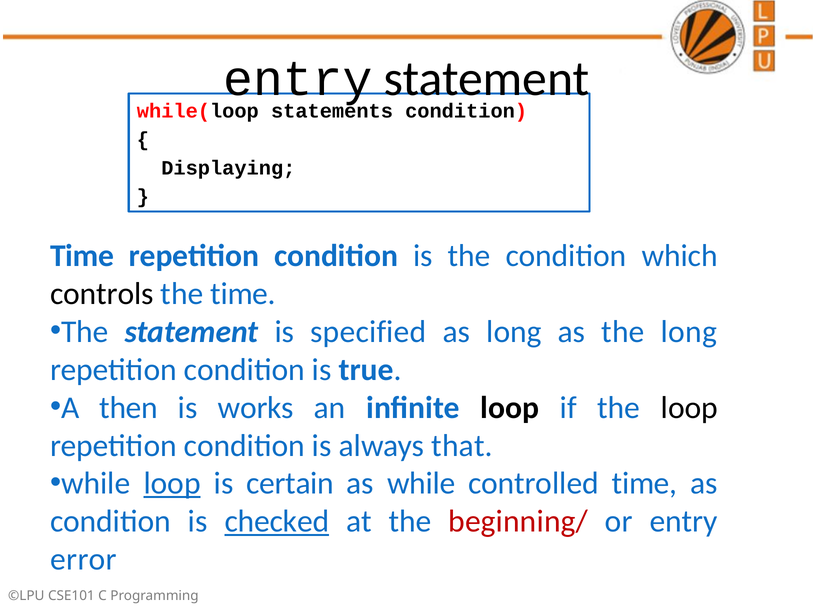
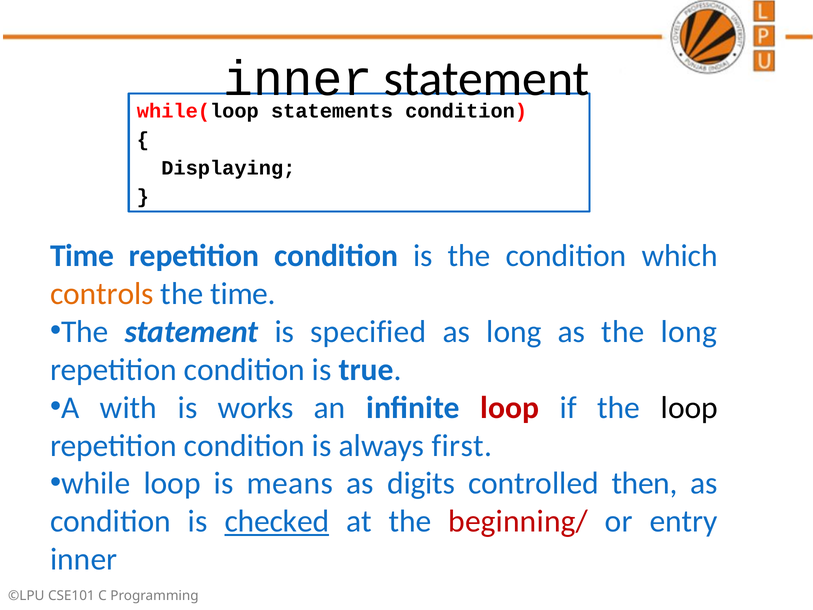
entry at (298, 79): entry -> inner
controls colour: black -> orange
then: then -> with
loop at (510, 407) colour: black -> red
that: that -> first
loop at (172, 483) underline: present -> none
certain: certain -> means
as while: while -> digits
controlled time: time -> then
error at (84, 559): error -> inner
